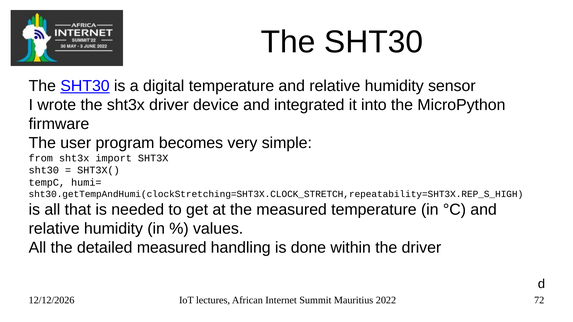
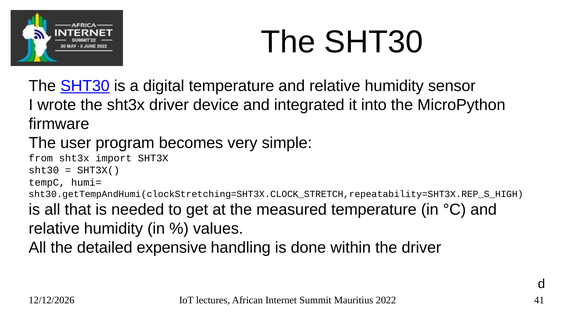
detailed measured: measured -> expensive
72: 72 -> 41
